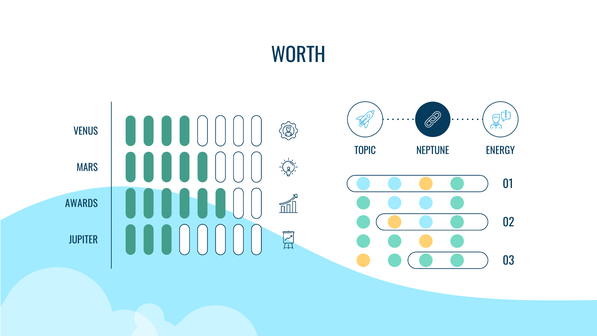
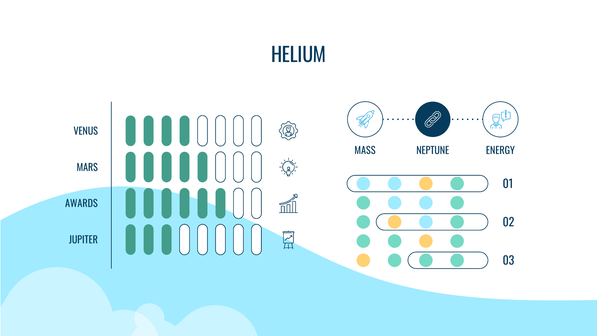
WORTH: WORTH -> HELIUM
TOPIC: TOPIC -> MASS
